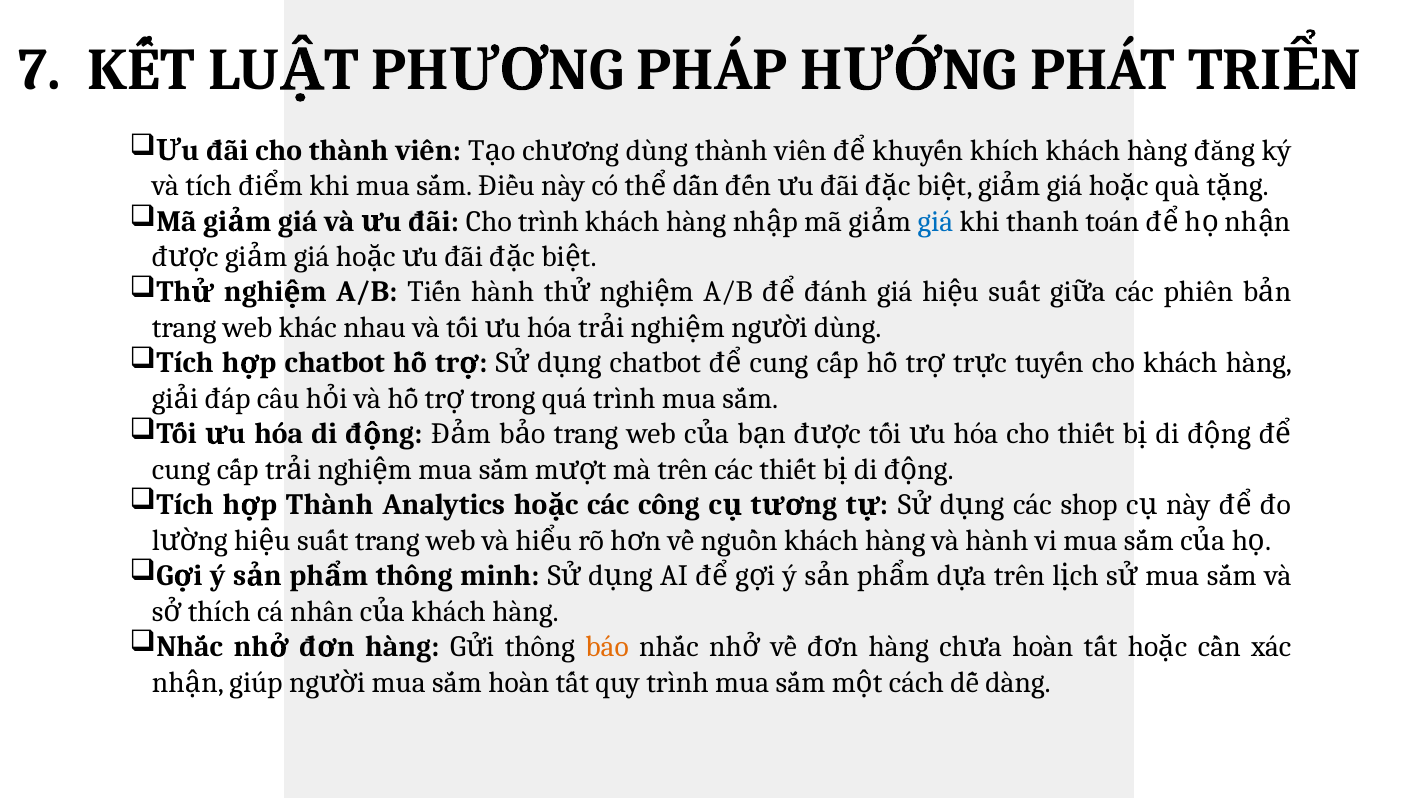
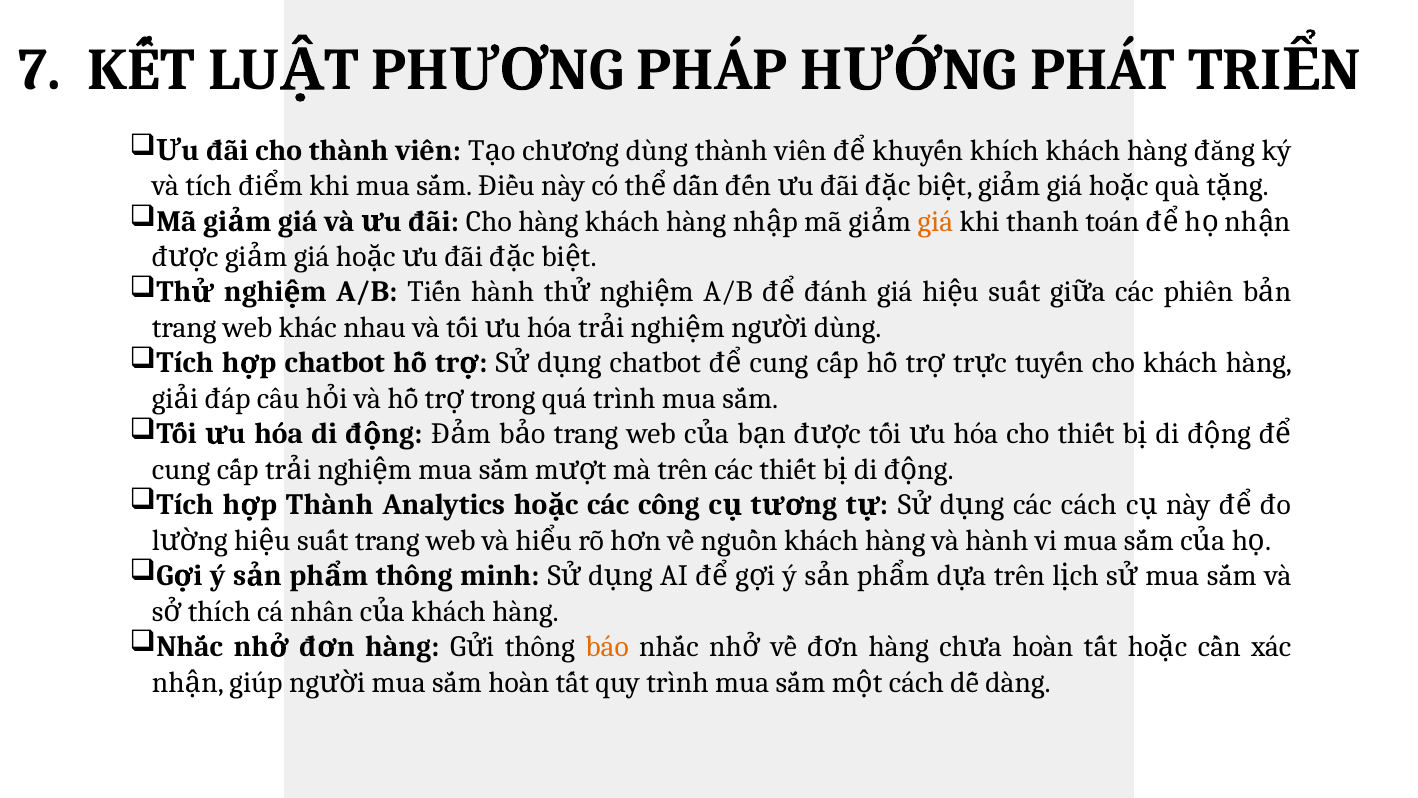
Cho trình: trình -> hàng
giá at (935, 221) colour: blue -> orange
các shop: shop -> cách
